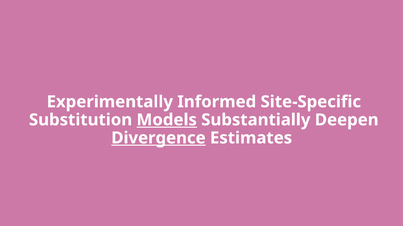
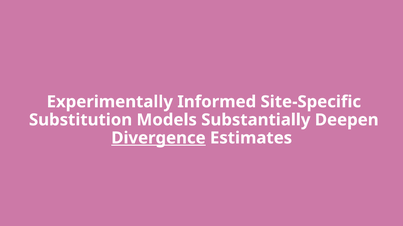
Models underline: present -> none
